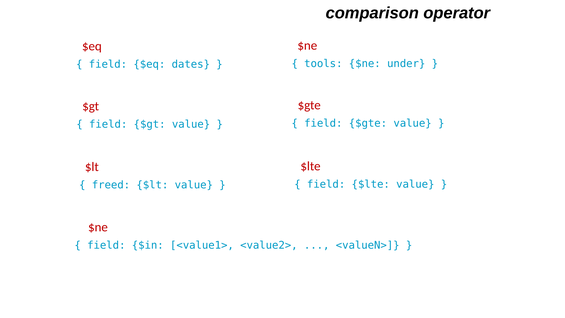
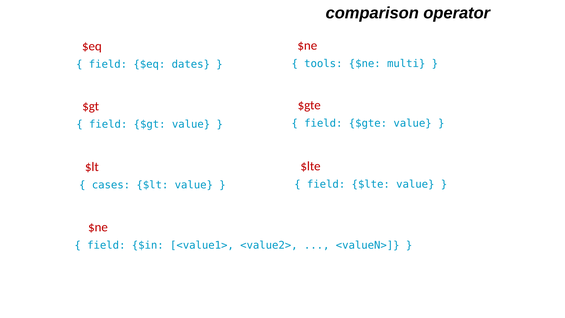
under: under -> multi
freed: freed -> cases
